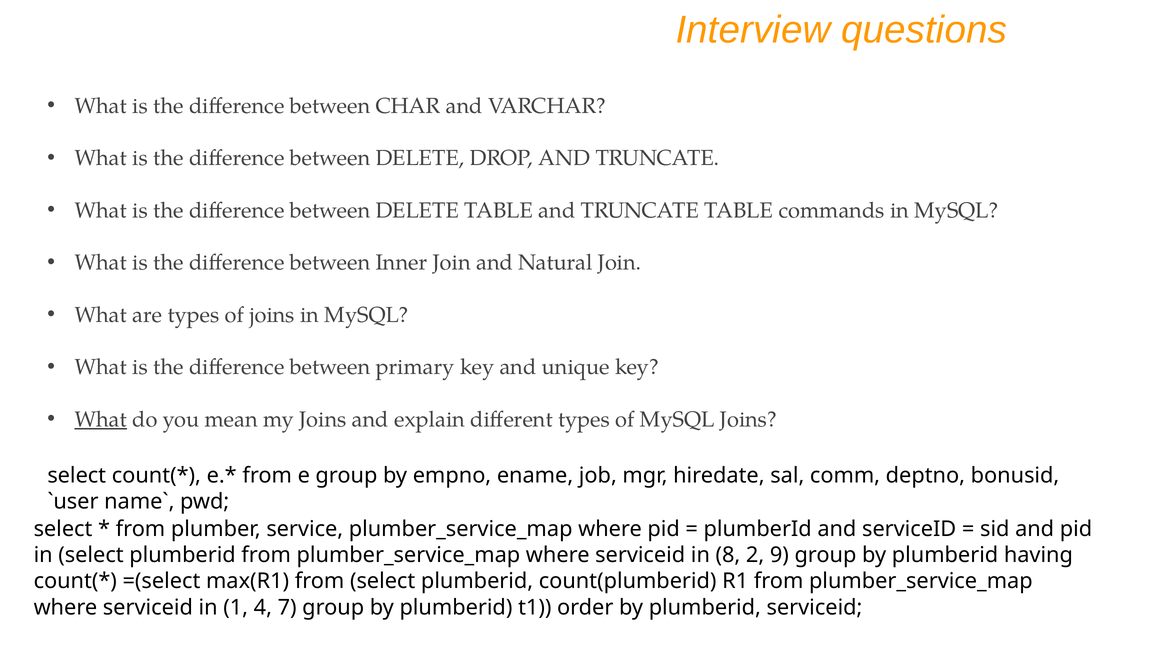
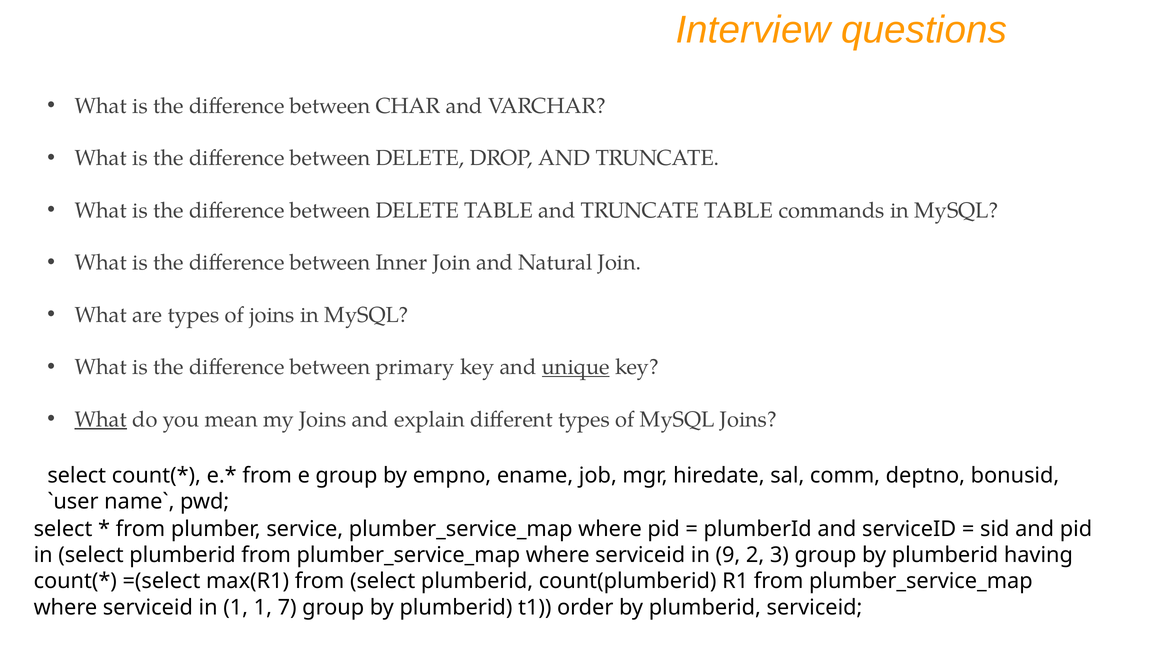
unique underline: none -> present
8: 8 -> 9
9: 9 -> 3
1 4: 4 -> 1
